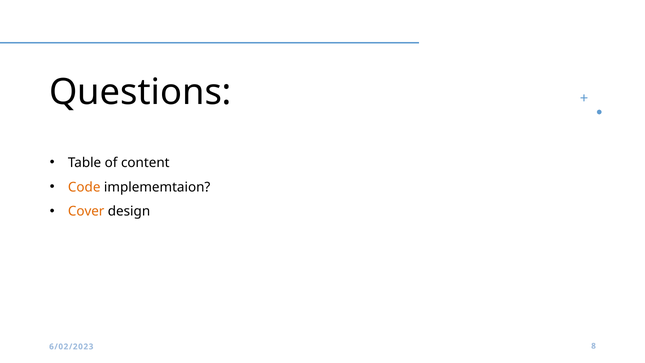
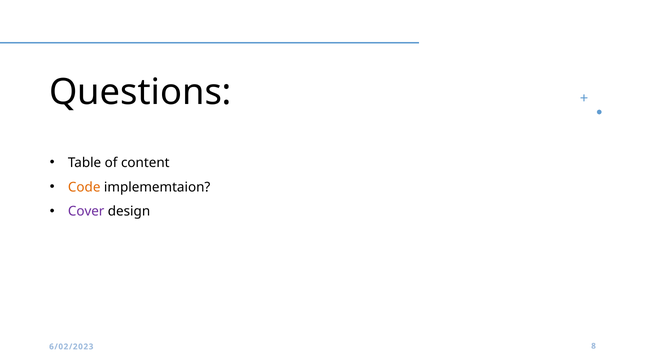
Cover colour: orange -> purple
